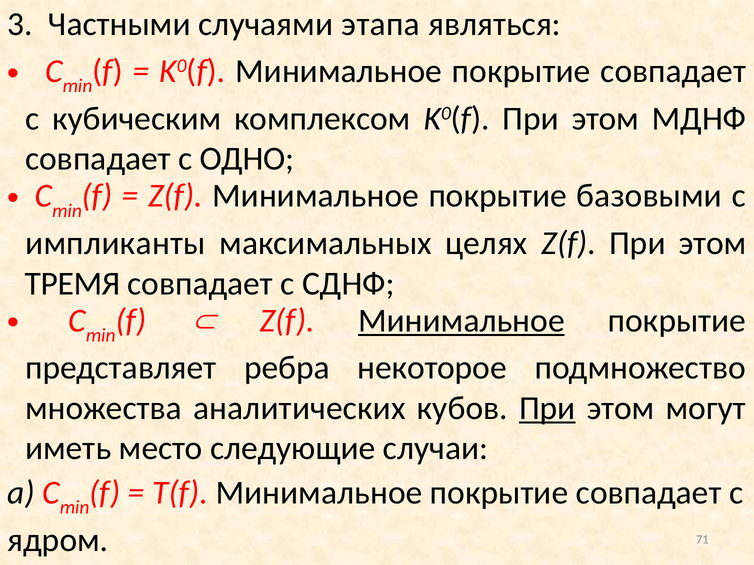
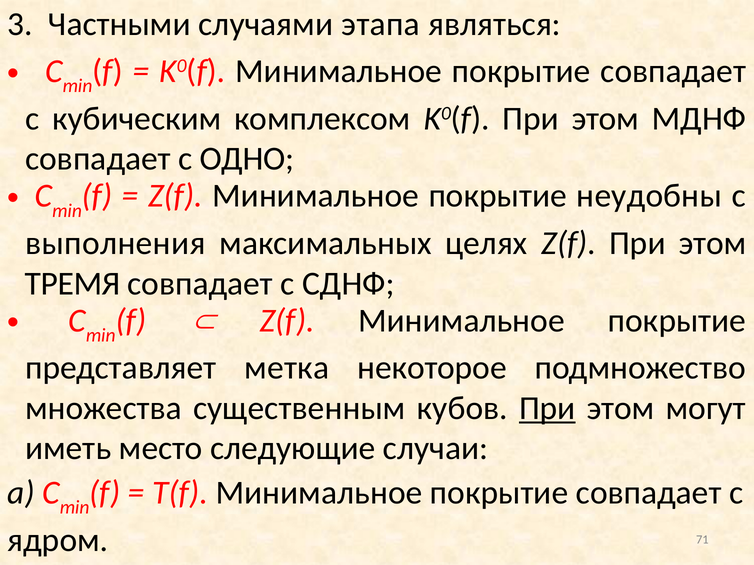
базовыми: базовыми -> неудобны
импликанты: импликанты -> выполнения
Минимальное at (461, 321) underline: present -> none
ребра: ребра -> метка
аналитических: аналитических -> существенным
